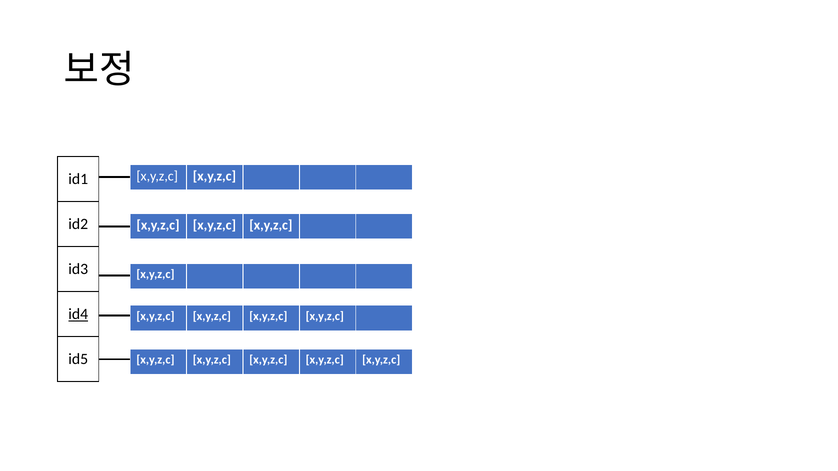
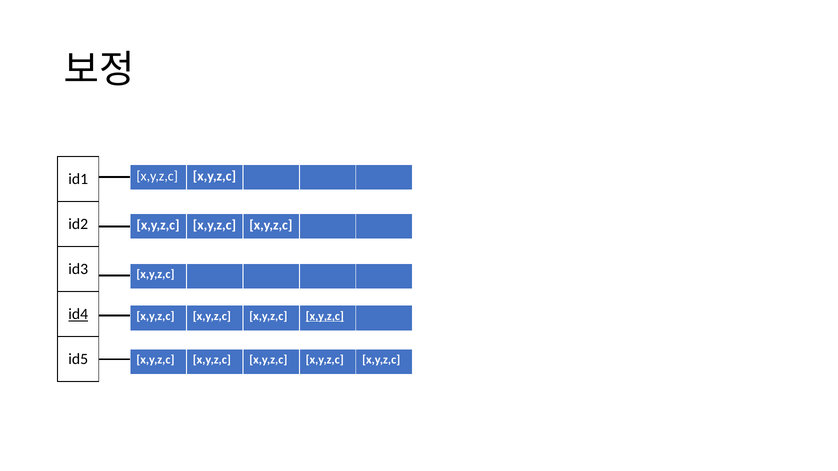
x,y,z,c at (325, 316) underline: none -> present
